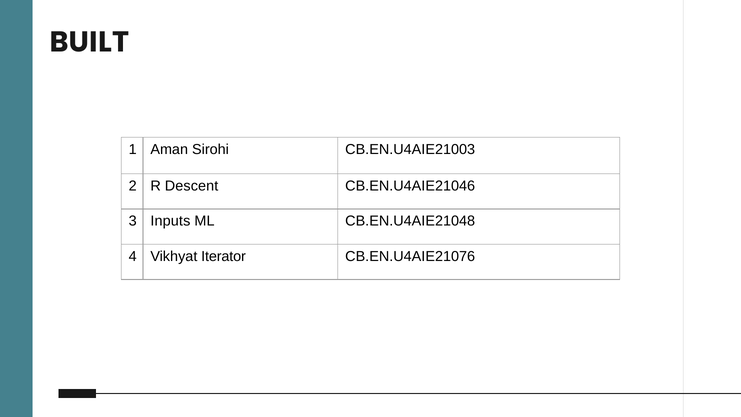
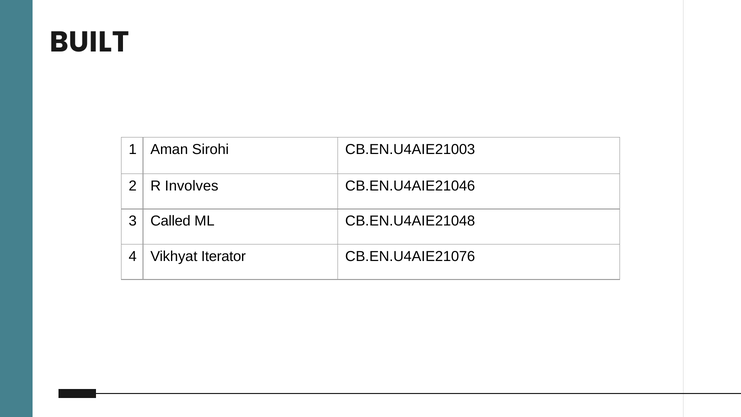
Descent: Descent -> Involves
Inputs: Inputs -> Called
